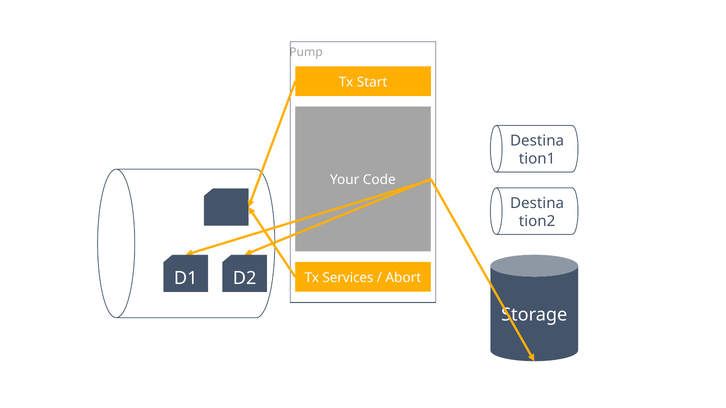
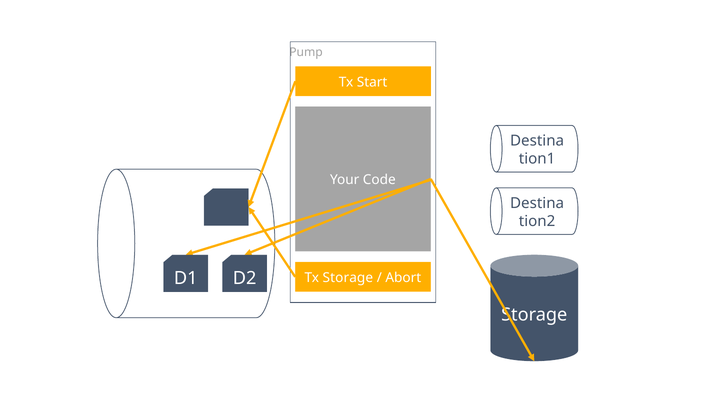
Tx Services: Services -> Storage
